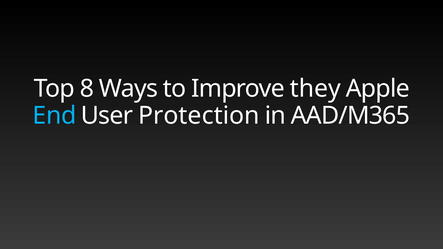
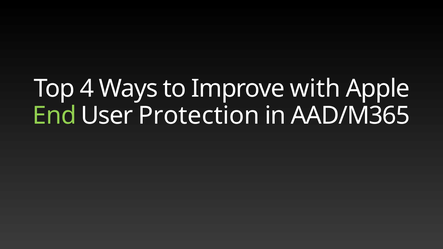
8: 8 -> 4
they: they -> with
End colour: light blue -> light green
